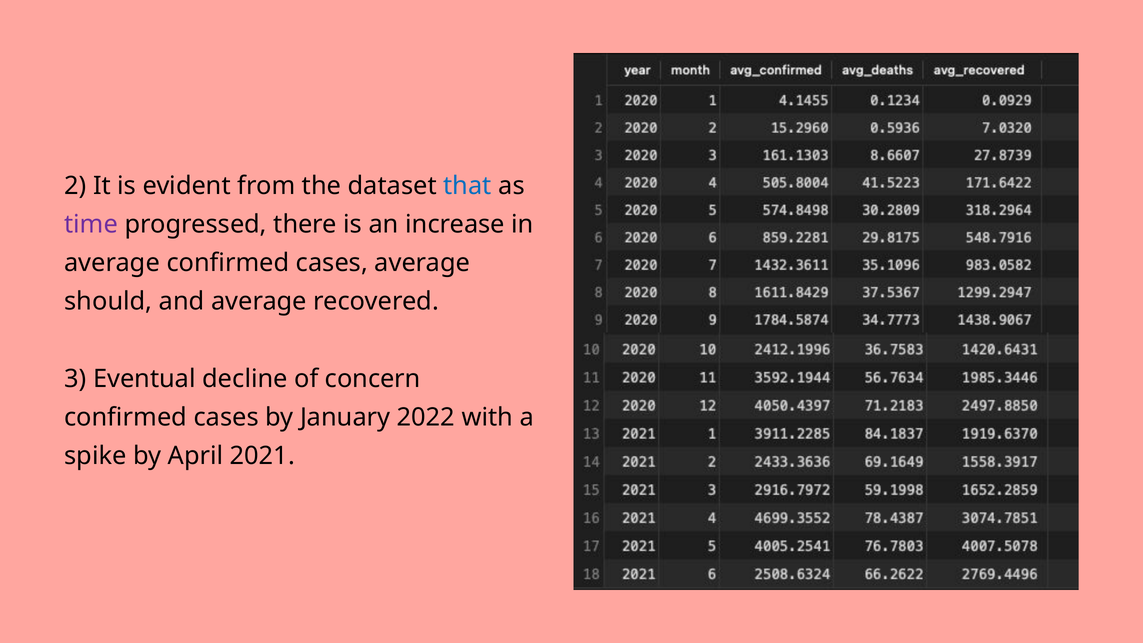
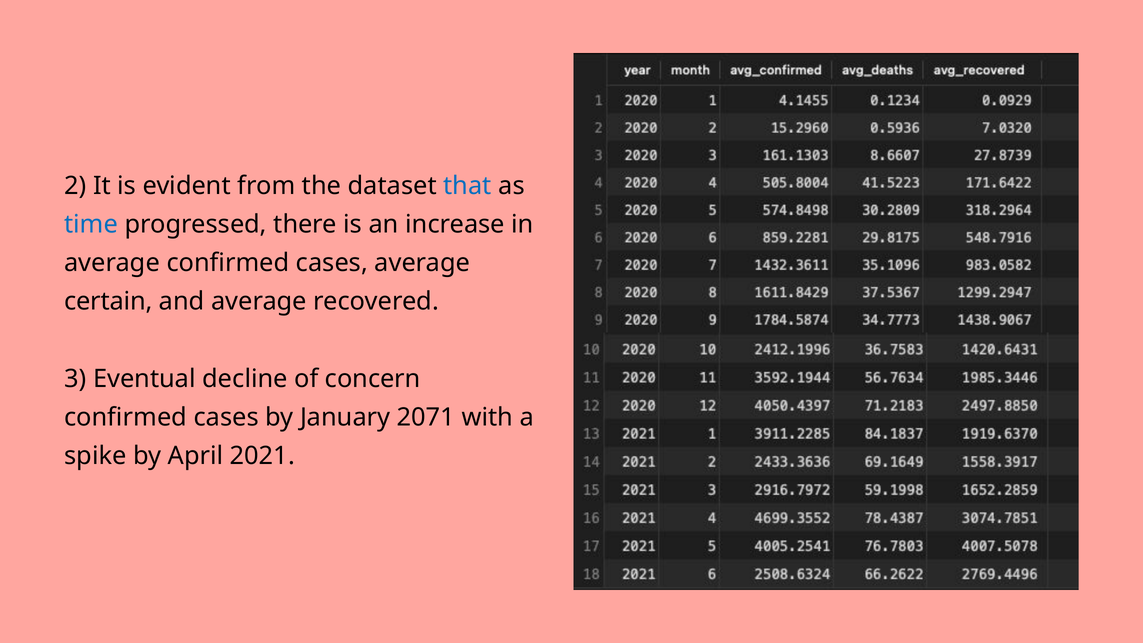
time colour: purple -> blue
should: should -> certain
2022: 2022 -> 2071
